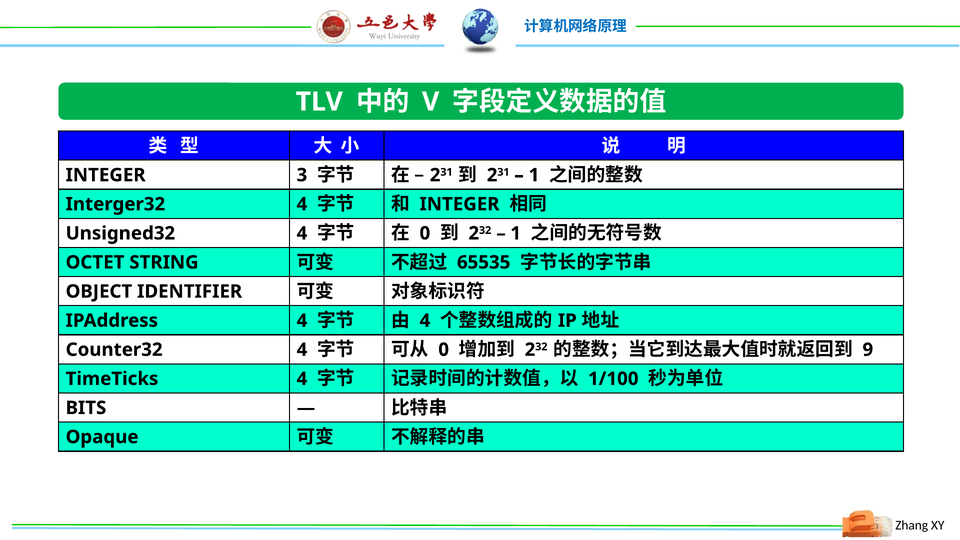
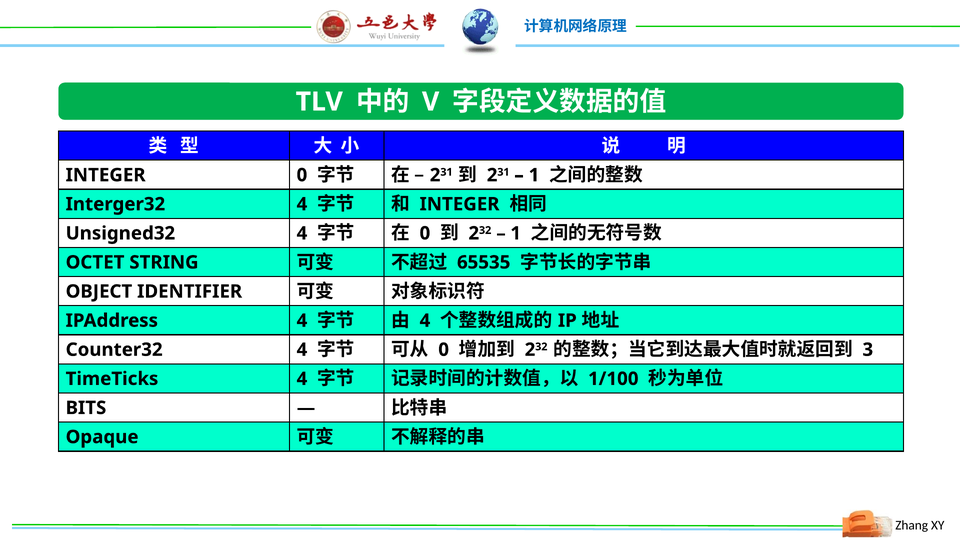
INTEGER 3: 3 -> 0
9: 9 -> 3
